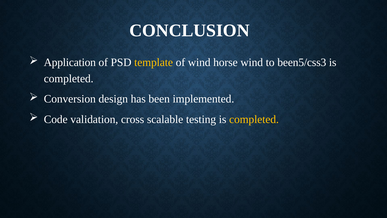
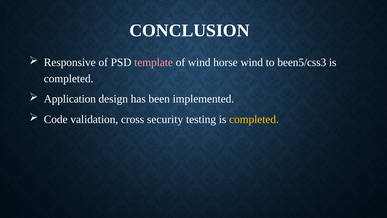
Application: Application -> Responsive
template colour: yellow -> pink
Conversion: Conversion -> Application
scalable: scalable -> security
